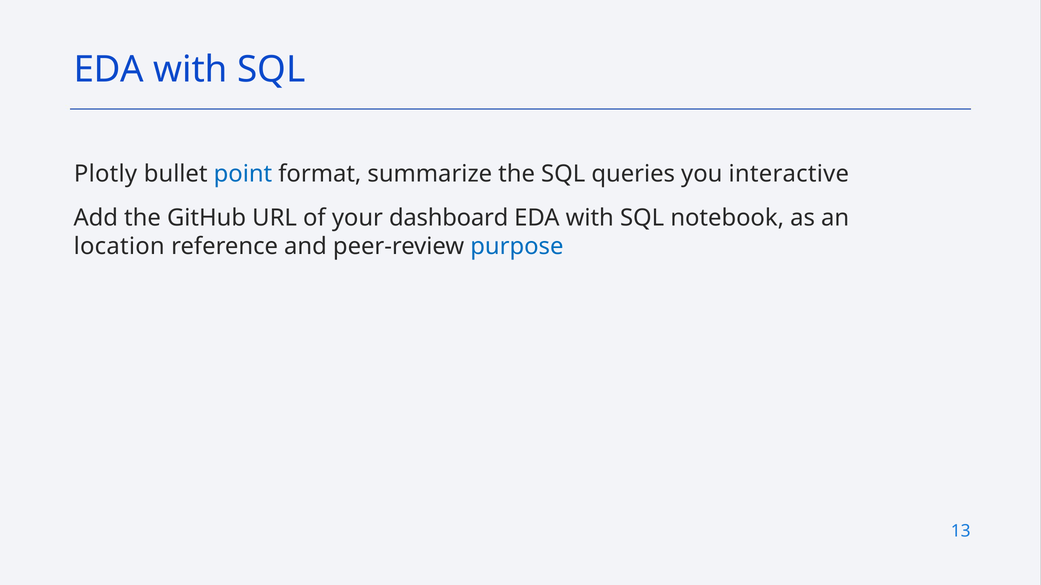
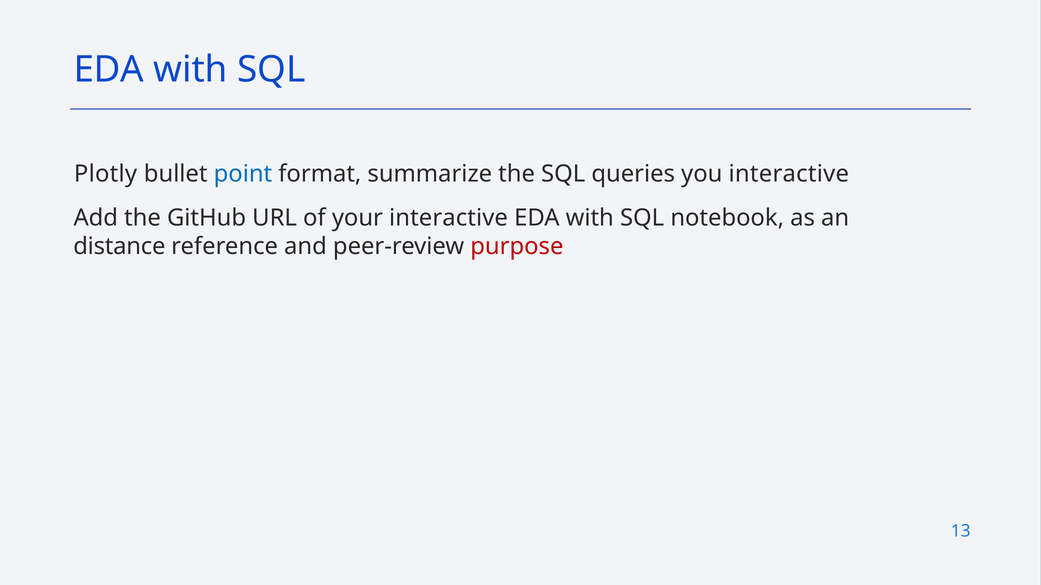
your dashboard: dashboard -> interactive
location: location -> distance
purpose colour: blue -> red
